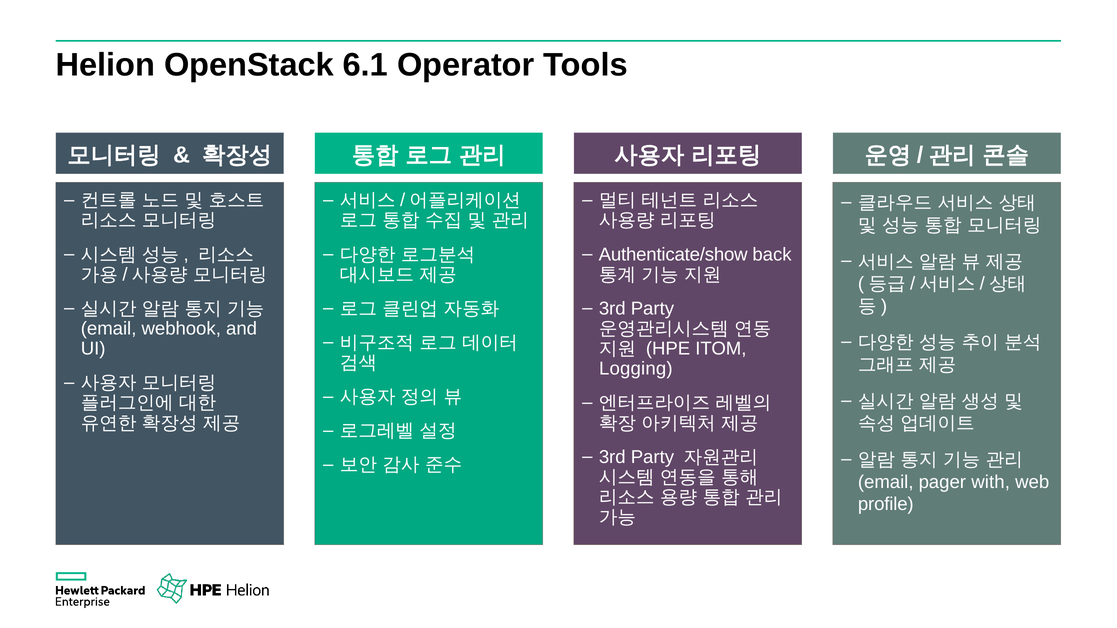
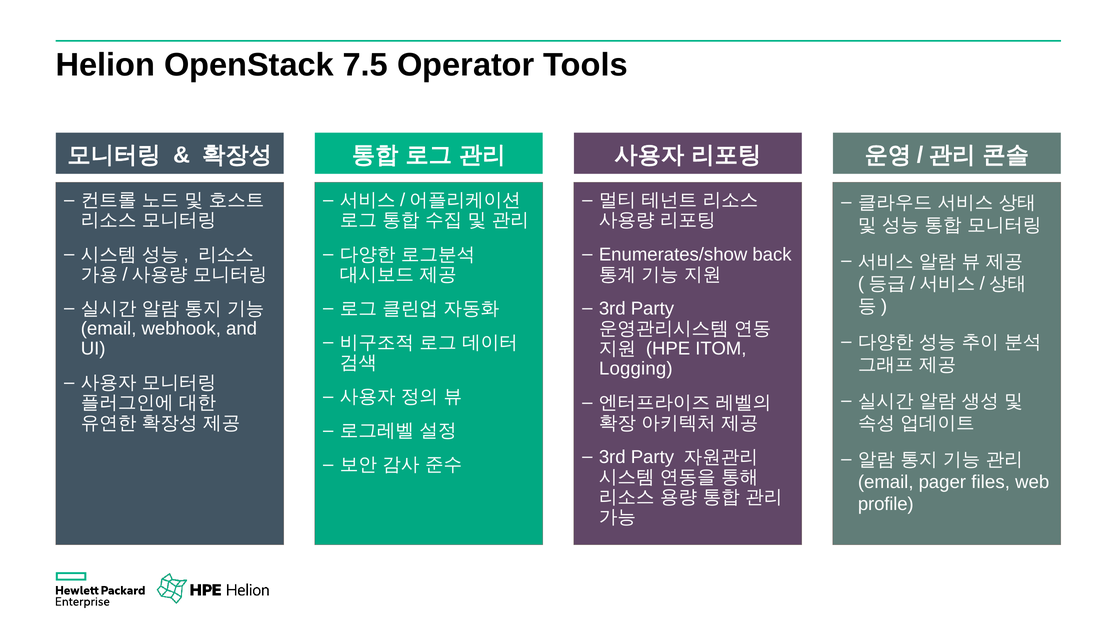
6.1: 6.1 -> 7.5
Authenticate/show: Authenticate/show -> Enumerates/show
with: with -> files
